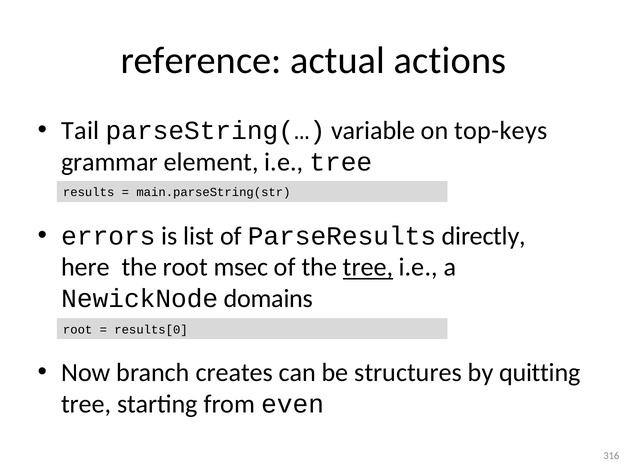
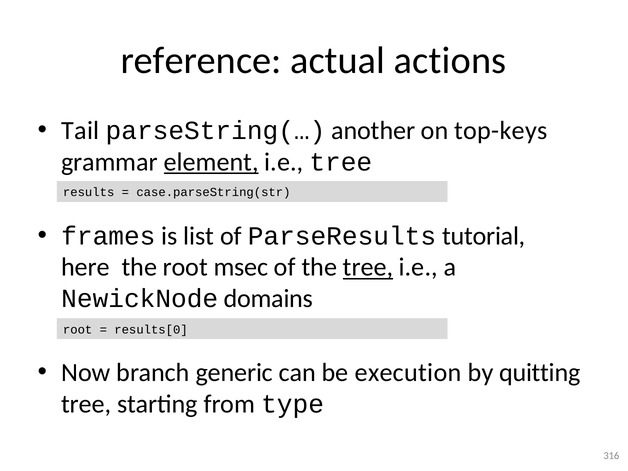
variable: variable -> another
element underline: none -> present
main.parseString(str: main.parseString(str -> case.parseString(str
errors: errors -> frames
directly: directly -> tutorial
creates: creates -> generic
structures: structures -> execution
even: even -> type
